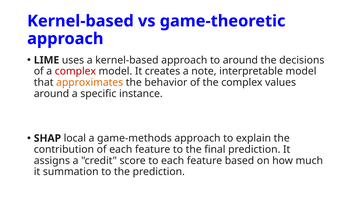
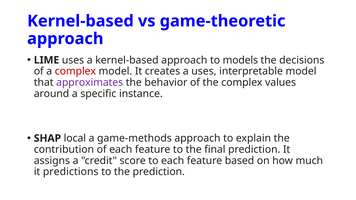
to around: around -> models
a note: note -> uses
approximates colour: orange -> purple
summation: summation -> predictions
